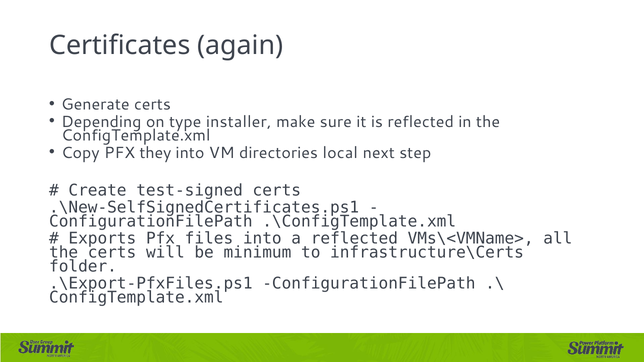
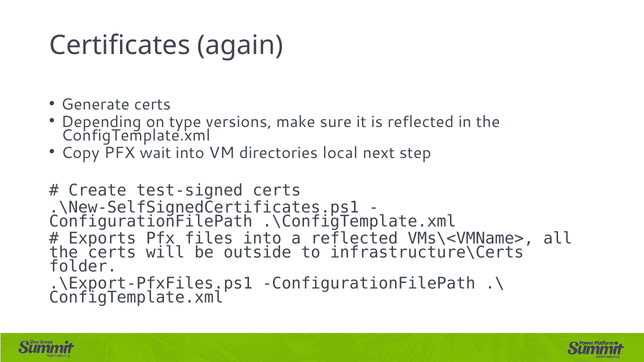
installer: installer -> versions
they: they -> wait
minimum: minimum -> outside
